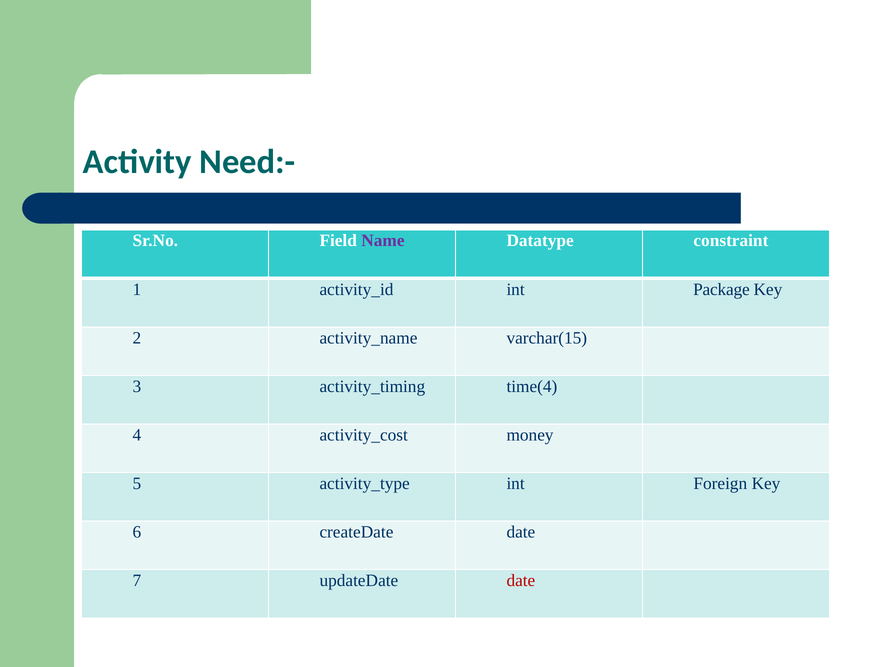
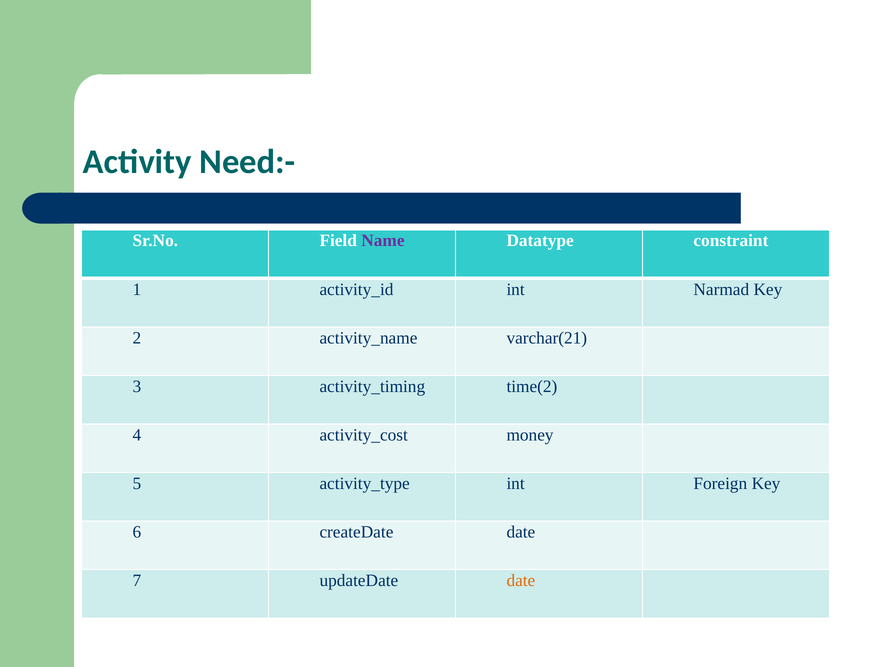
Package: Package -> Narmad
varchar(15: varchar(15 -> varchar(21
time(4: time(4 -> time(2
date at (521, 581) colour: red -> orange
